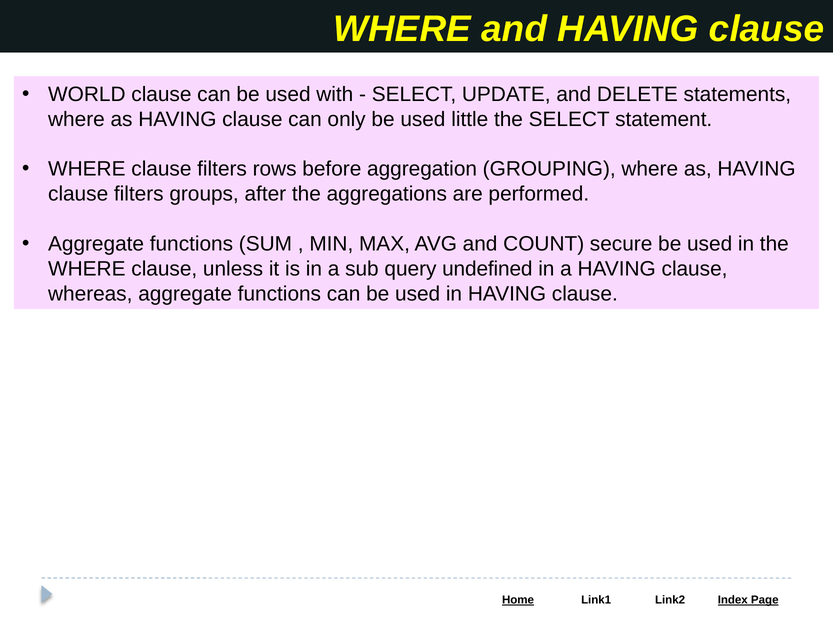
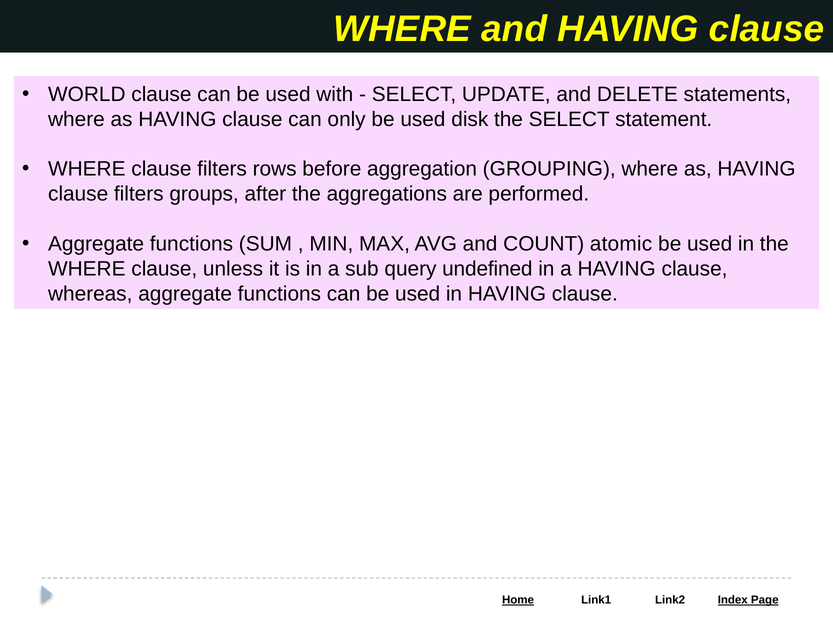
little: little -> disk
secure: secure -> atomic
